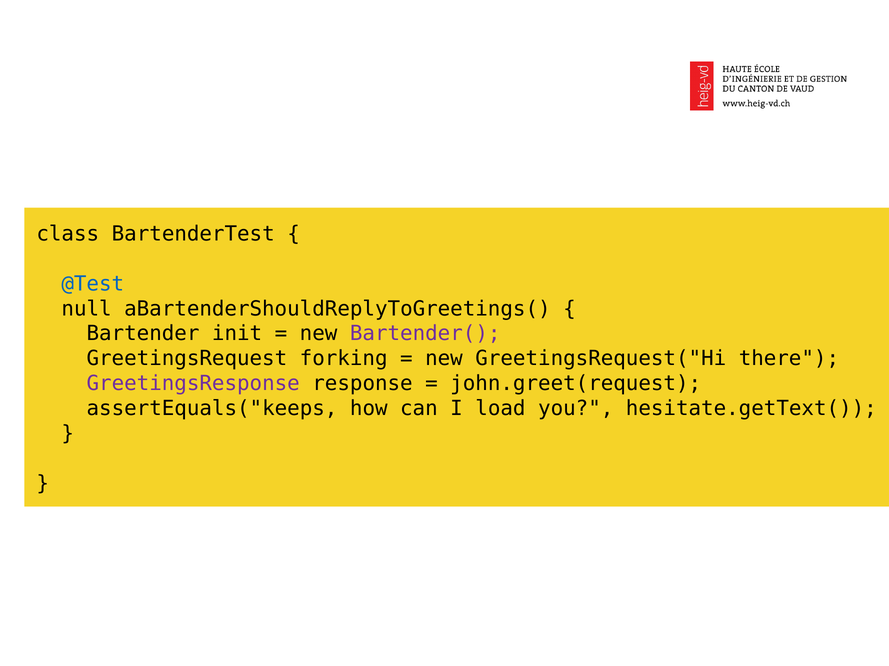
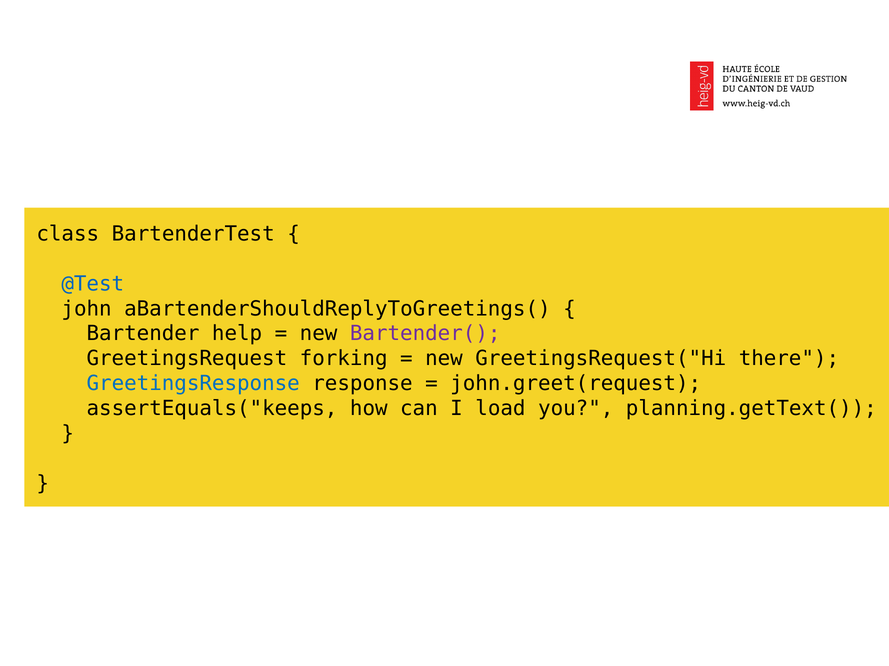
null: null -> john
init: init -> help
GreetingsResponse colour: purple -> blue
hesitate.getText(: hesitate.getText( -> planning.getText(
